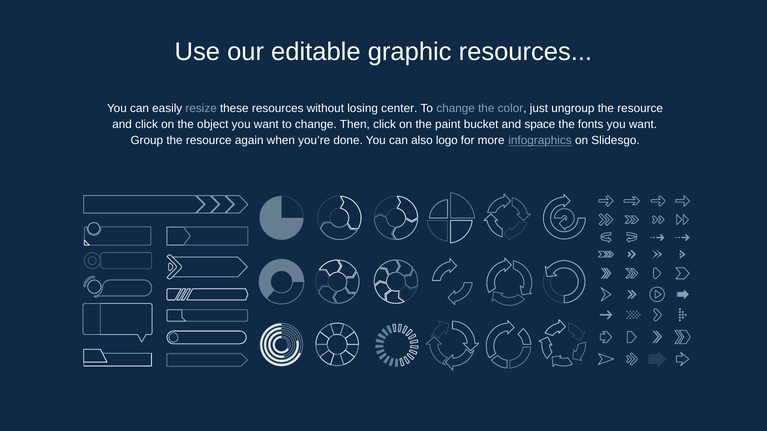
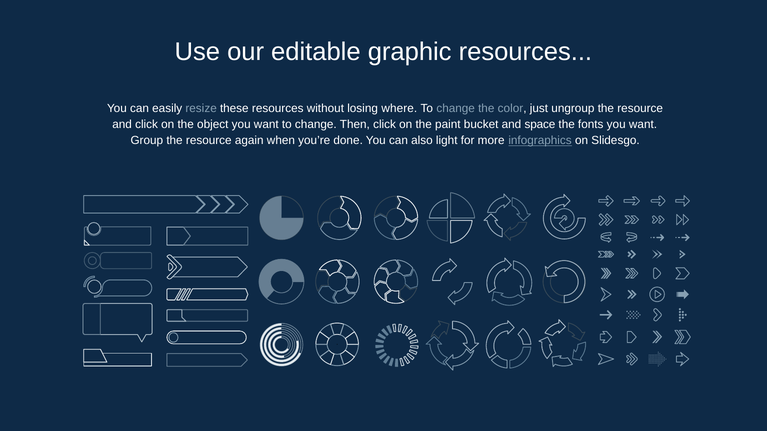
center: center -> where
logo: logo -> light
